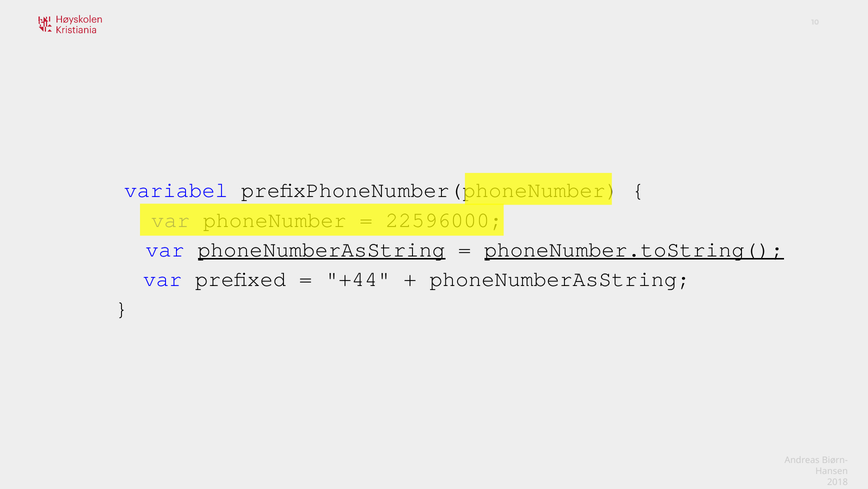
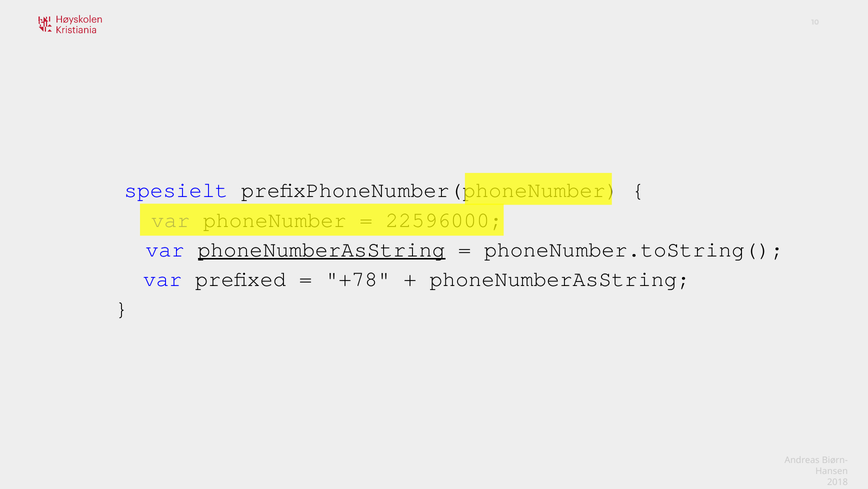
variabel: variabel -> spesielt
phoneNumber.toString( underline: present -> none
+44: +44 -> +78
